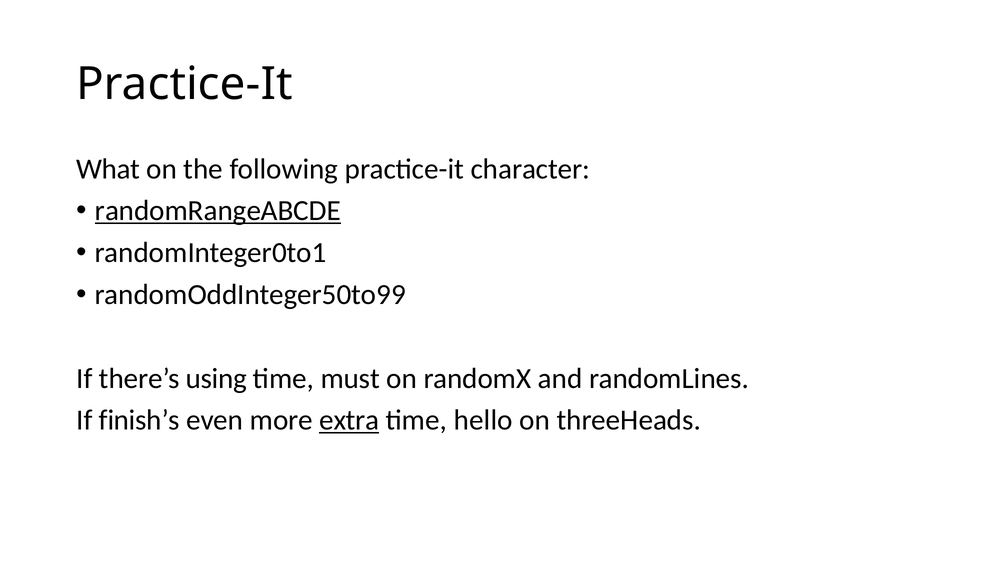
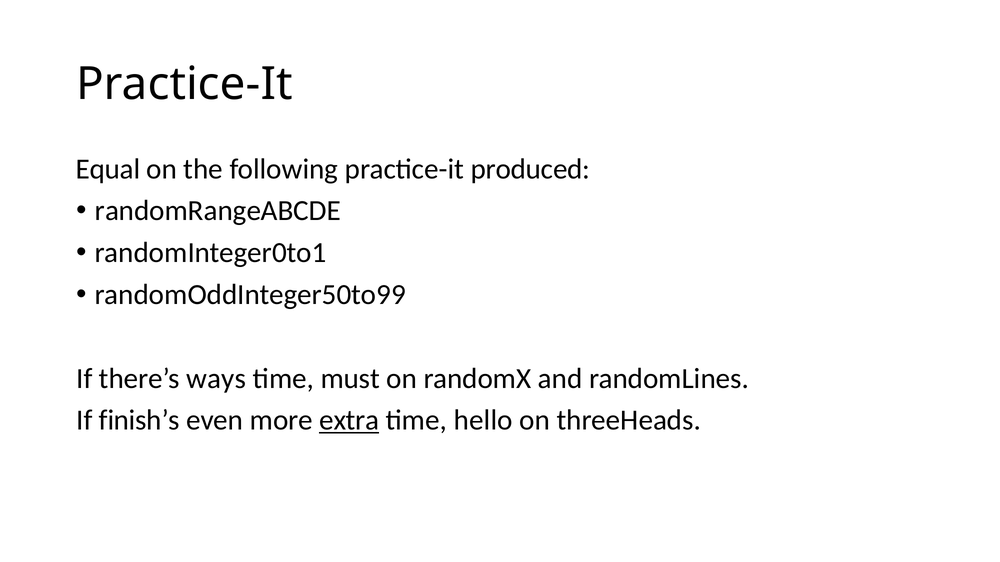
What: What -> Equal
character: character -> produced
randomRangeABCDE underline: present -> none
using: using -> ways
